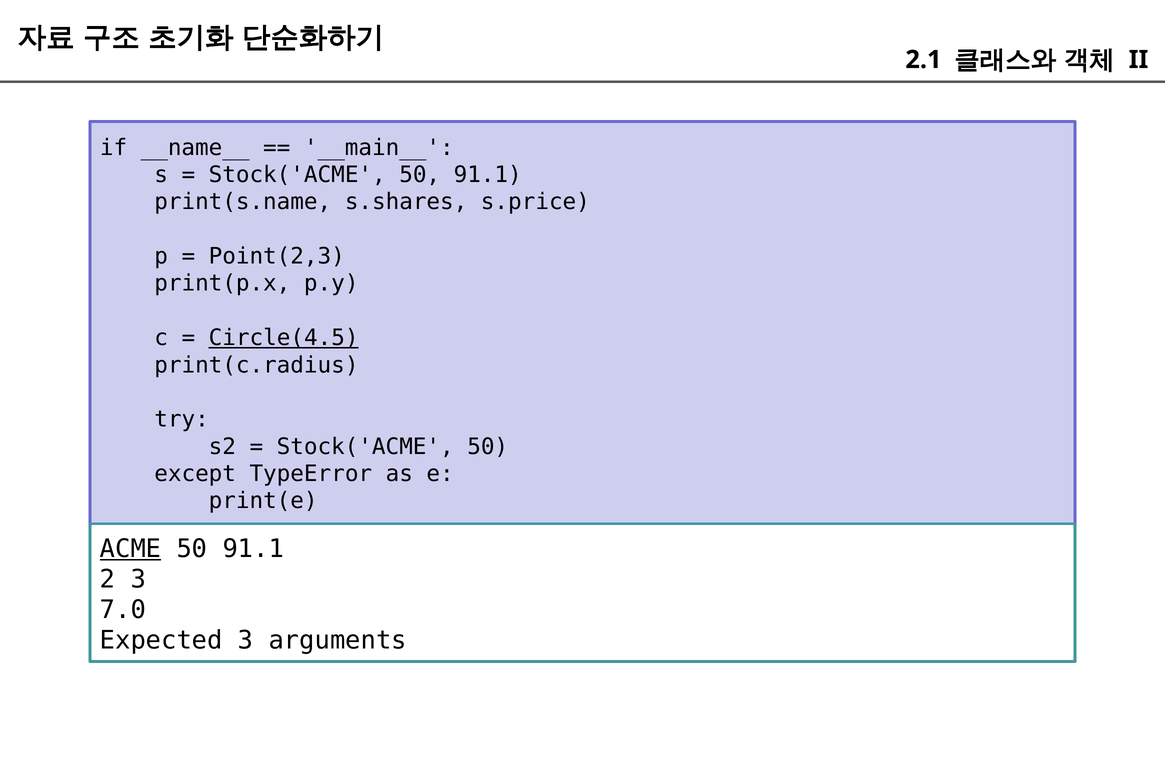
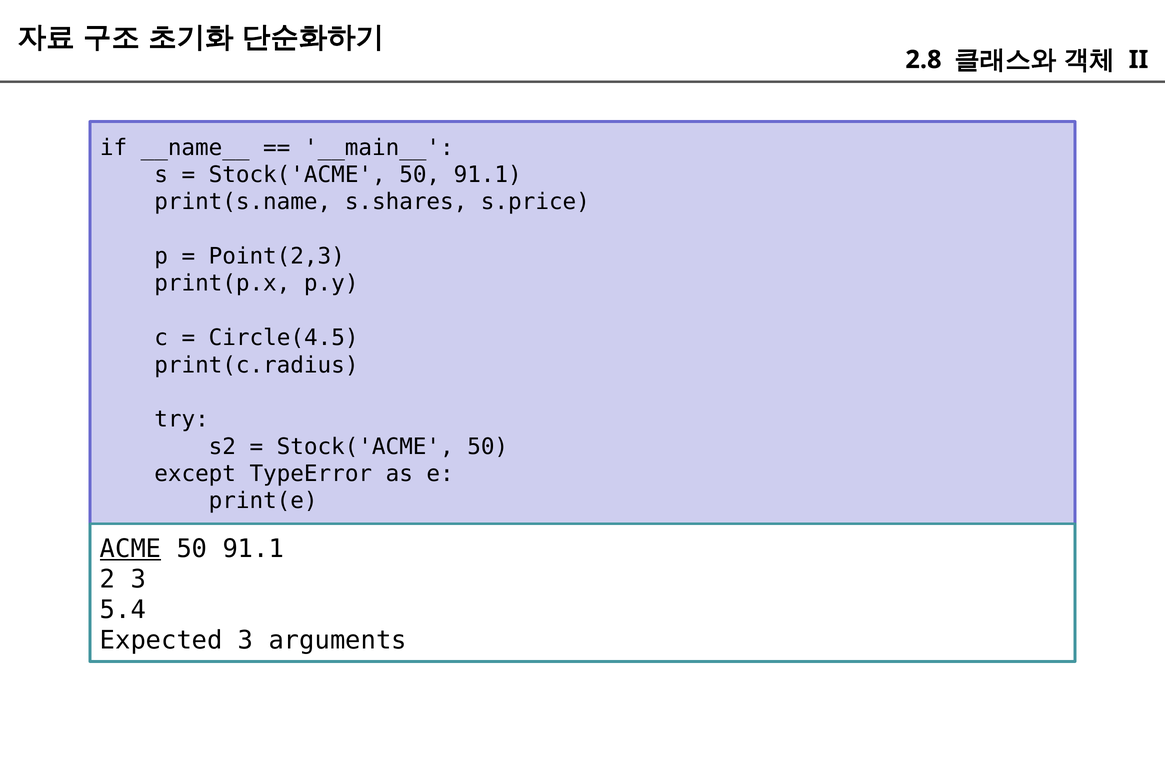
2.1: 2.1 -> 2.8
Circle(4.5 underline: present -> none
7.0: 7.0 -> 5.4
